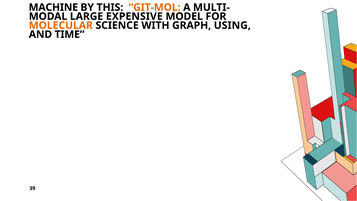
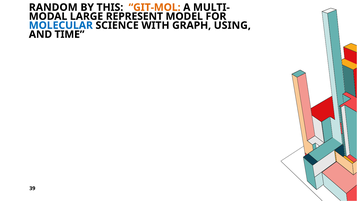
MACHINE: MACHINE -> RANDOM
EXPENSIVE: EXPENSIVE -> REPRESENT
MOLECULAR colour: orange -> blue
